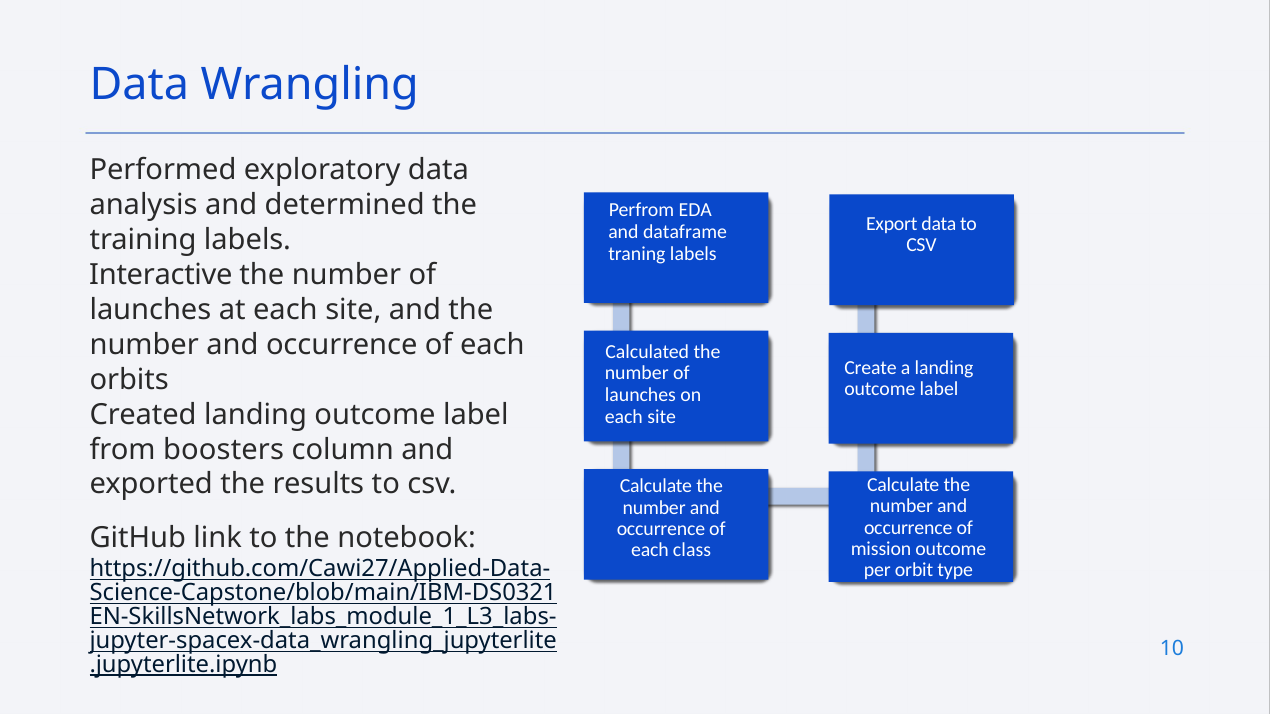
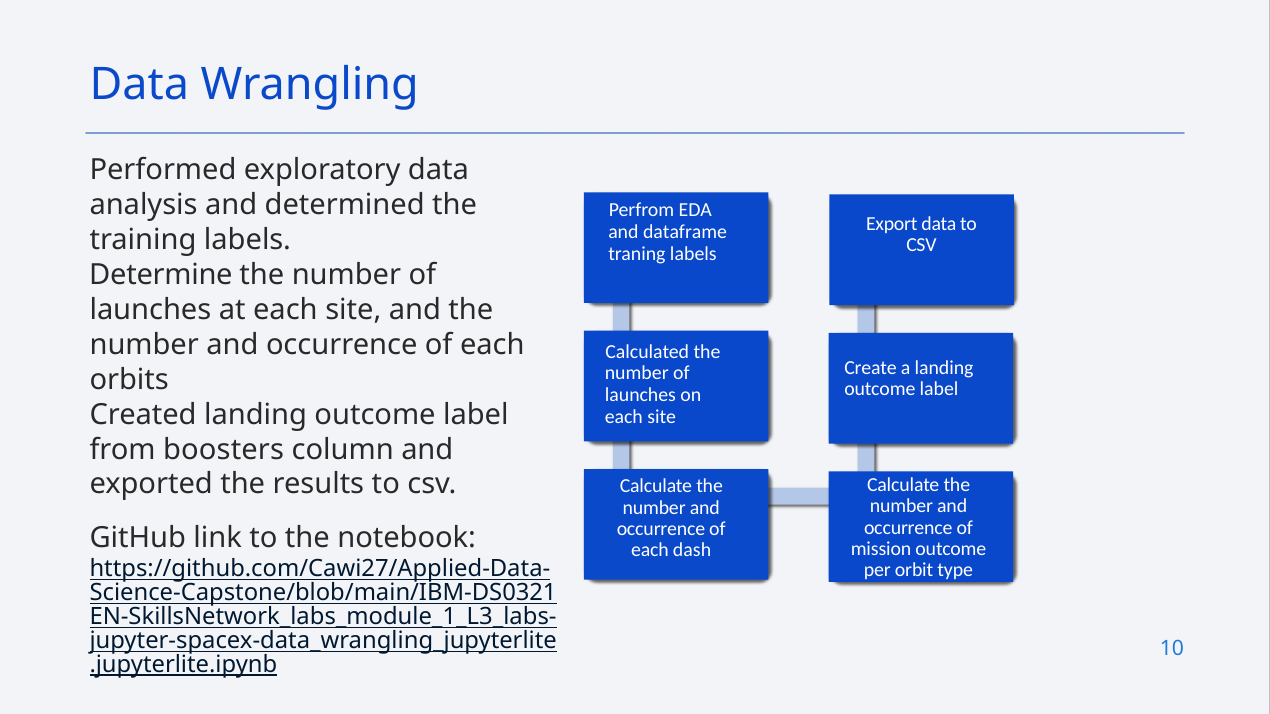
Interactive: Interactive -> Determine
class: class -> dash
